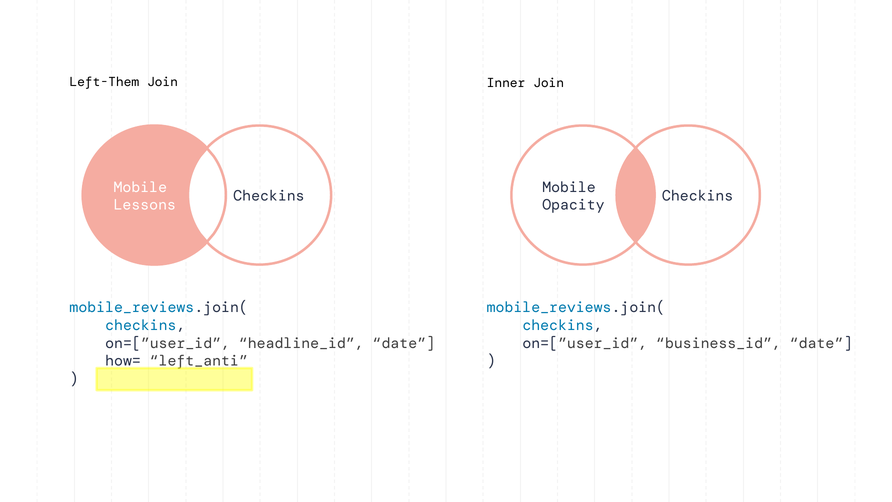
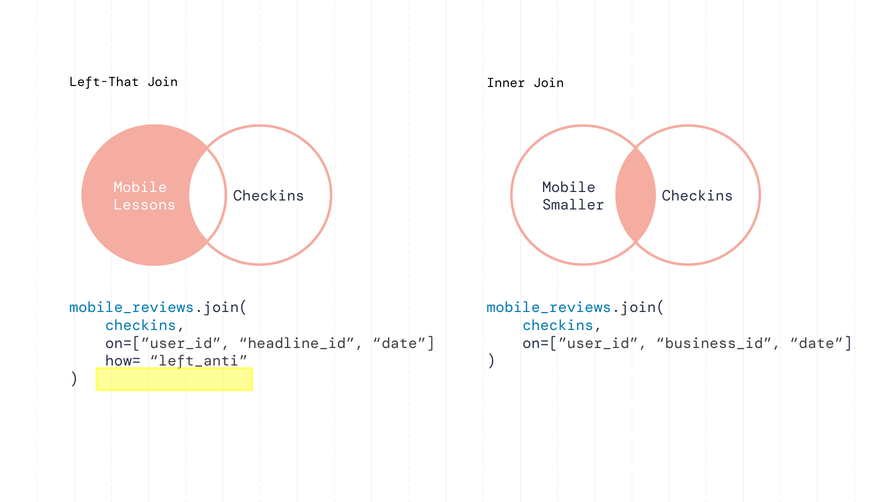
Left-Them: Left-Them -> Left-That
Opacity: Opacity -> Smaller
